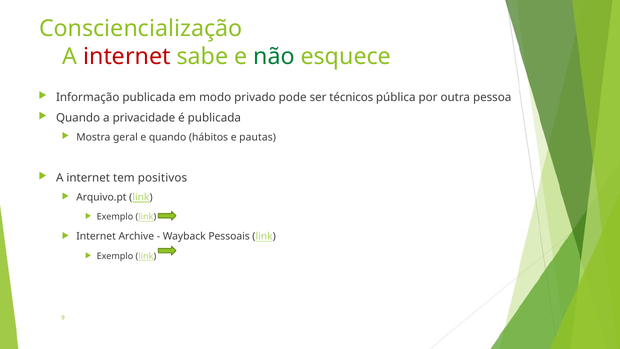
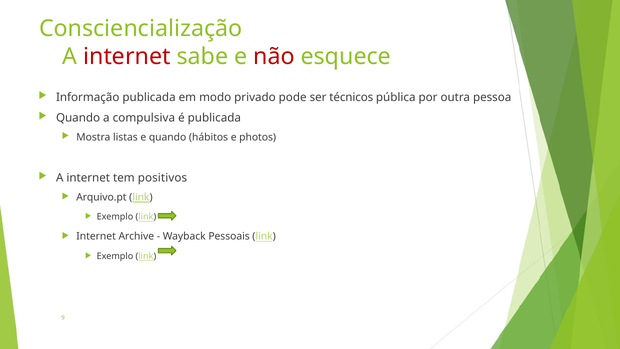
não colour: green -> red
privacidade: privacidade -> compulsiva
geral: geral -> listas
pautas: pautas -> photos
